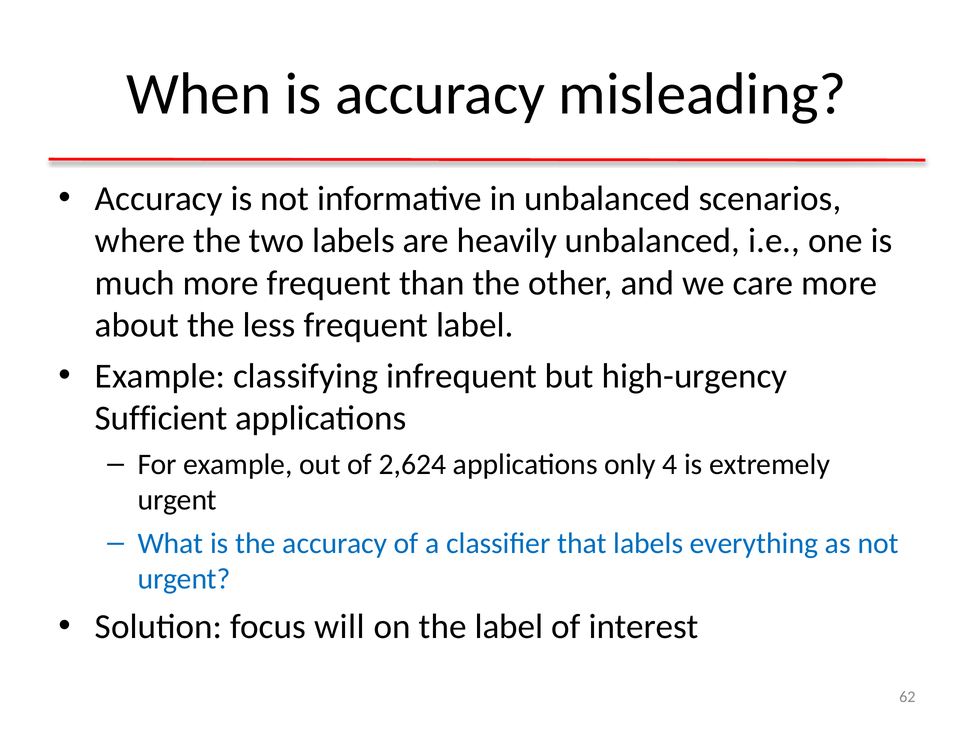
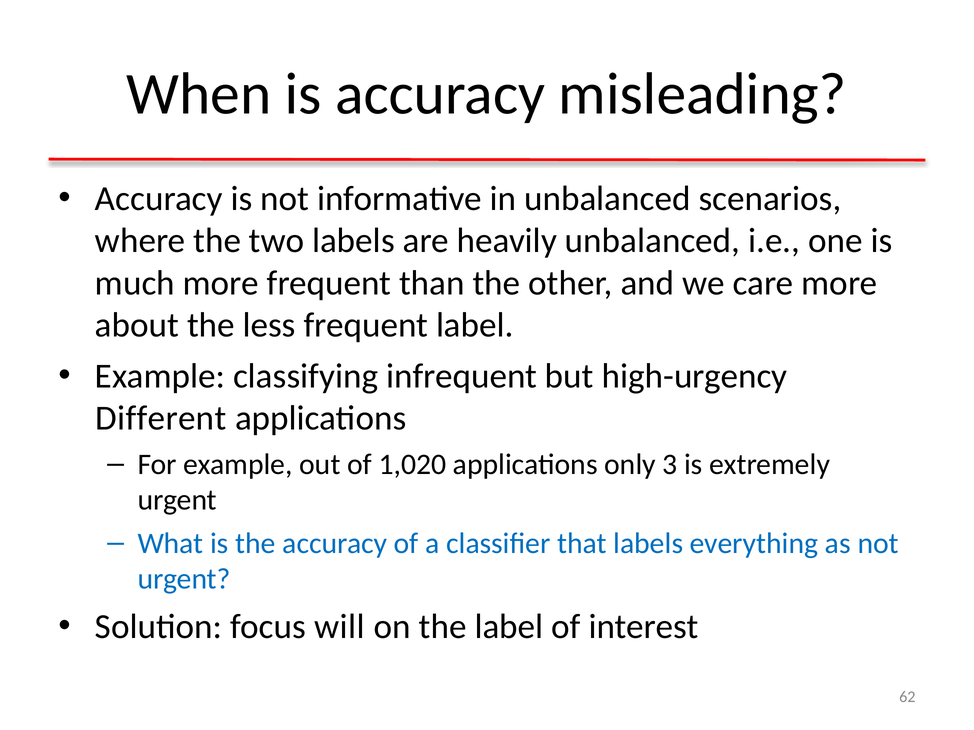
Sufficient: Sufficient -> Different
2,624: 2,624 -> 1,020
4: 4 -> 3
